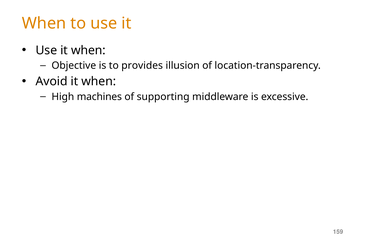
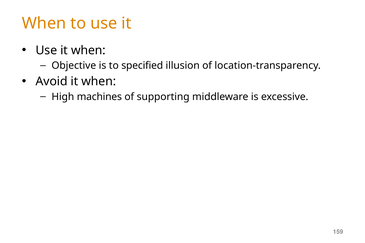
provides: provides -> specified
